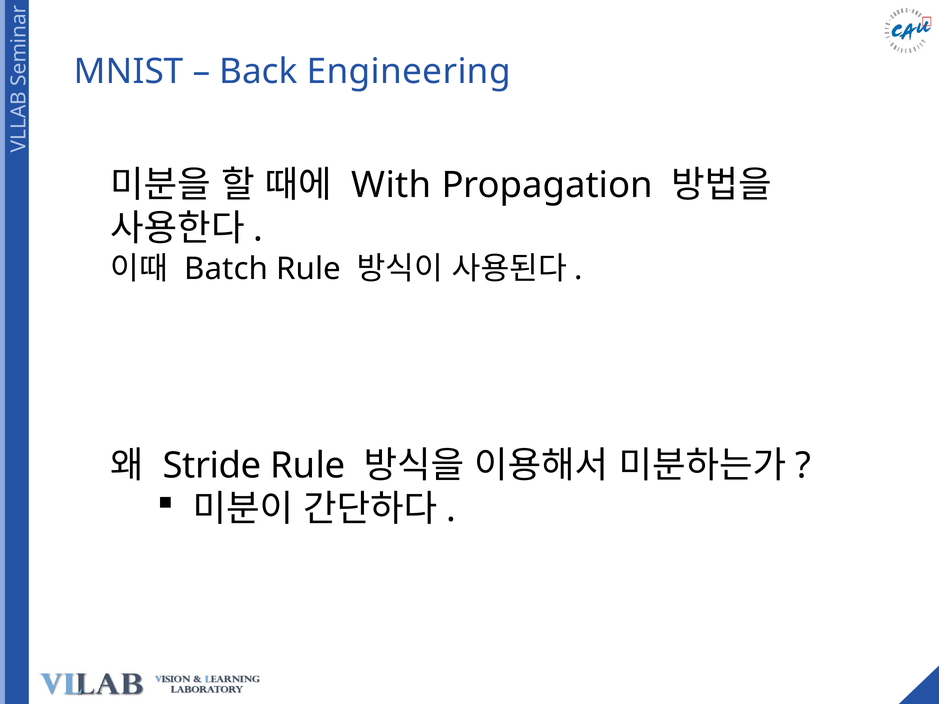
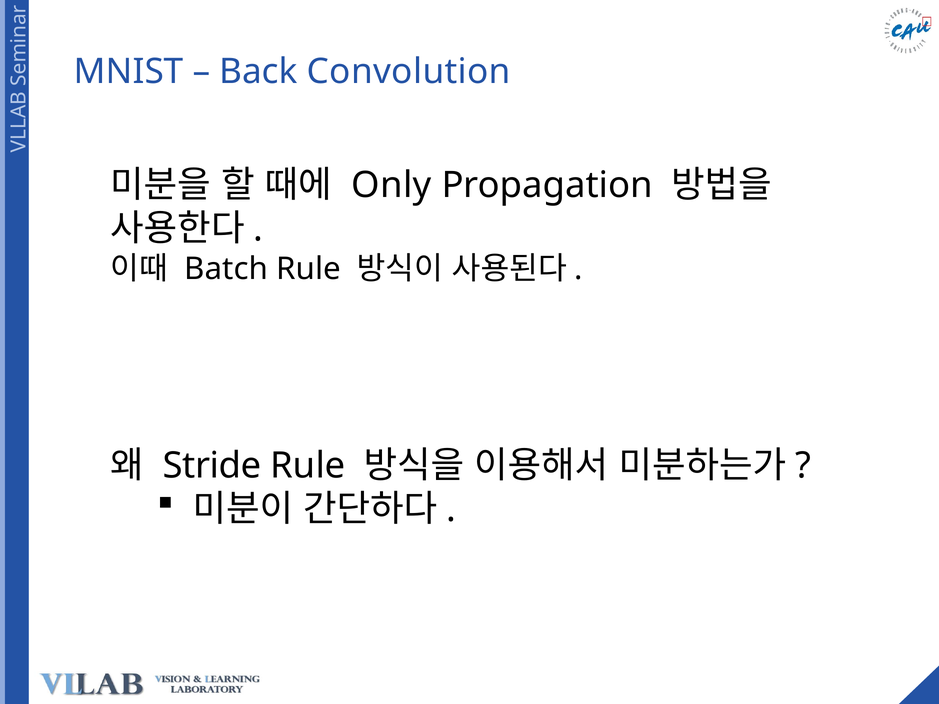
Engineering: Engineering -> Convolution
With: With -> Only
